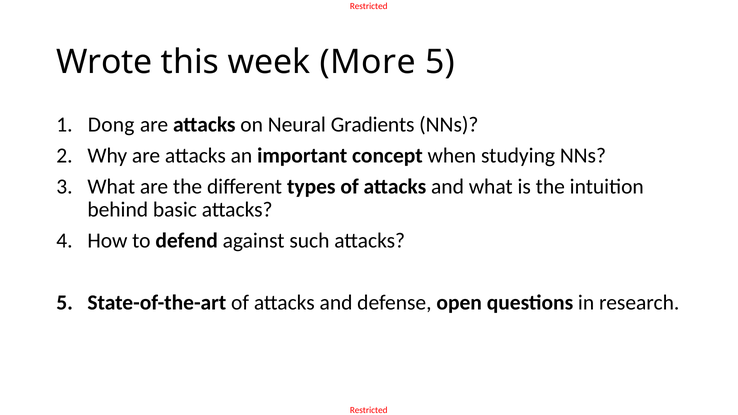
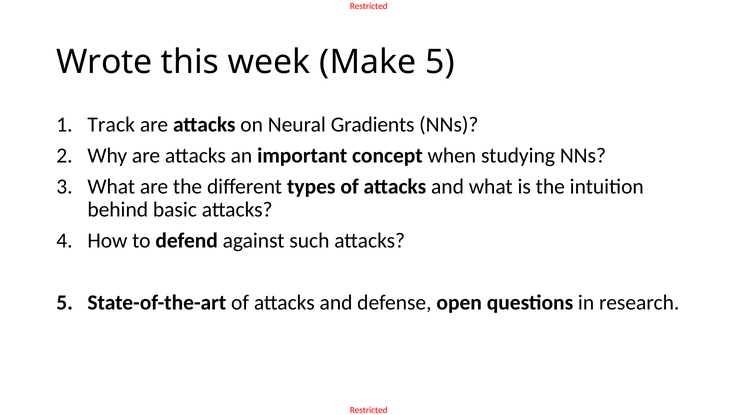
More: More -> Make
Dong: Dong -> Track
